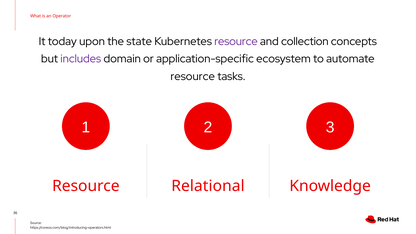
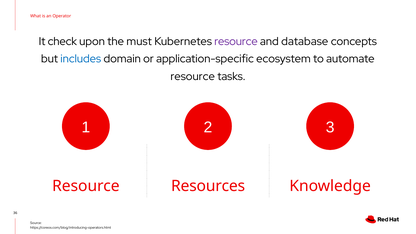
today: today -> check
state: state -> must
collection: collection -> database
includes colour: purple -> blue
Relational: Relational -> Resources
